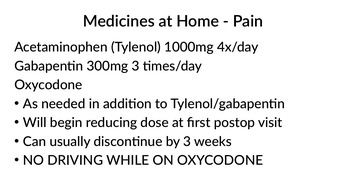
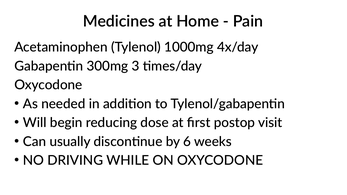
by 3: 3 -> 6
